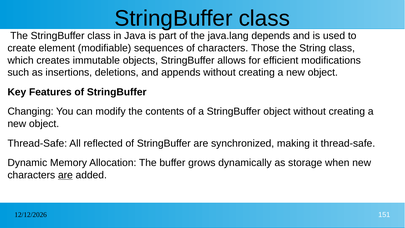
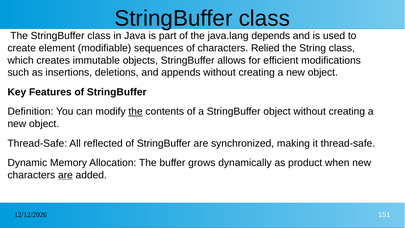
Those: Those -> Relied
Changing: Changing -> Definition
the at (136, 111) underline: none -> present
storage: storage -> product
